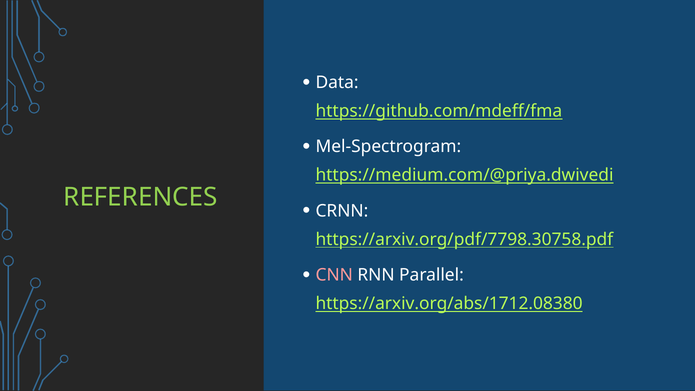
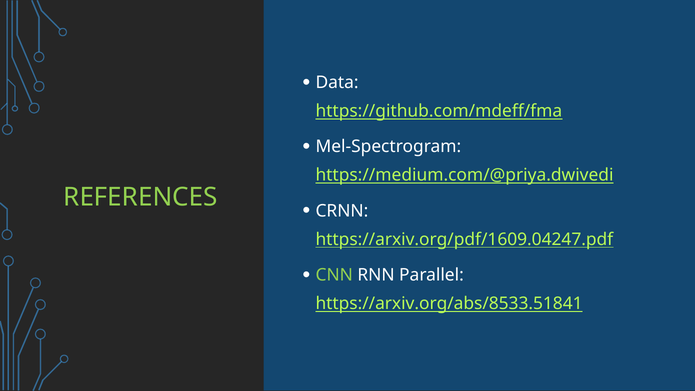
https://arxiv.org/pdf/7798.30758.pdf: https://arxiv.org/pdf/7798.30758.pdf -> https://arxiv.org/pdf/1609.04247.pdf
CNN colour: pink -> light green
https://arxiv.org/abs/1712.08380: https://arxiv.org/abs/1712.08380 -> https://arxiv.org/abs/8533.51841
